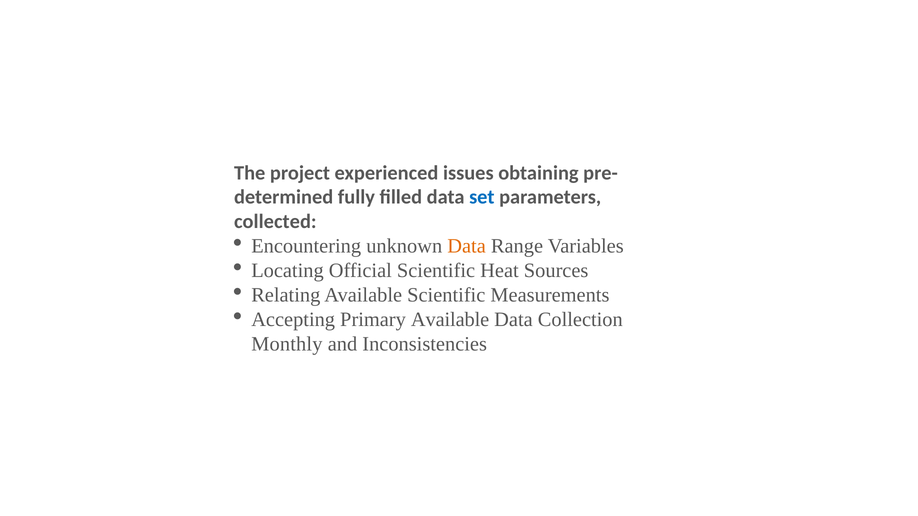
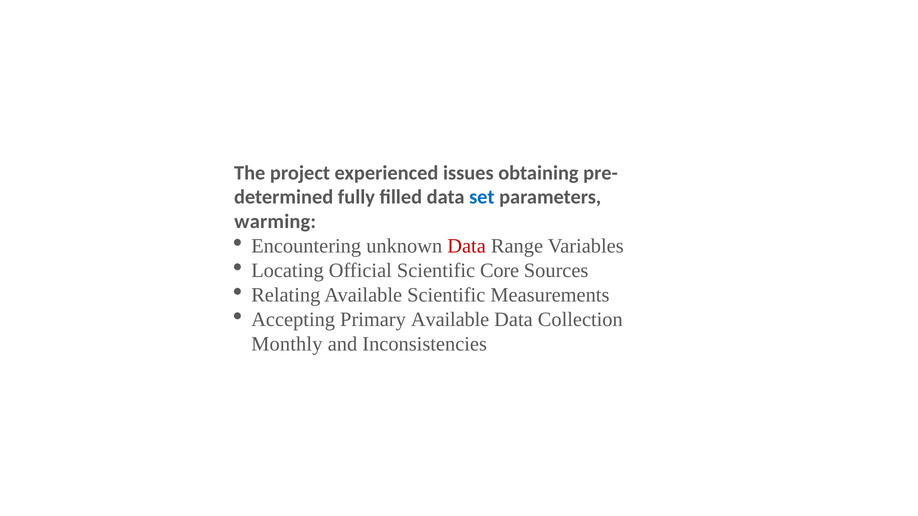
collected: collected -> warming
Data at (467, 246) colour: orange -> red
Heat: Heat -> Core
